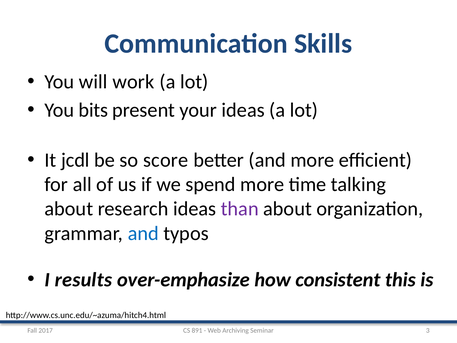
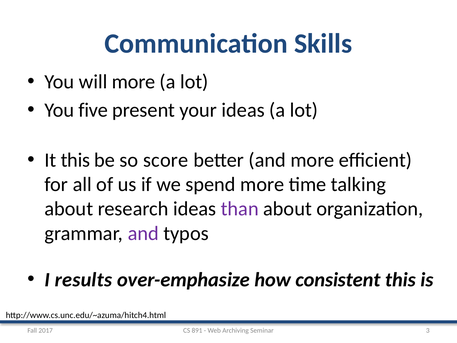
will work: work -> more
bits: bits -> five
It jcdl: jcdl -> this
and at (143, 233) colour: blue -> purple
